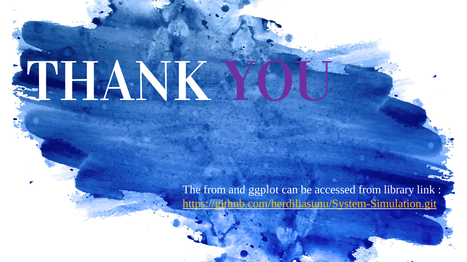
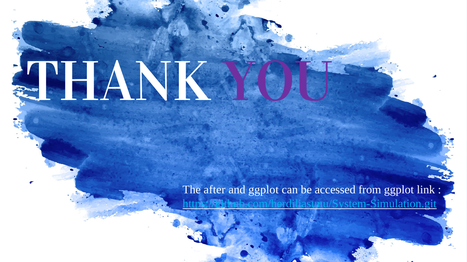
The from: from -> after
from library: library -> ggplot
https://github.com/herdiliasunu/System-Simulation.git colour: yellow -> light blue
